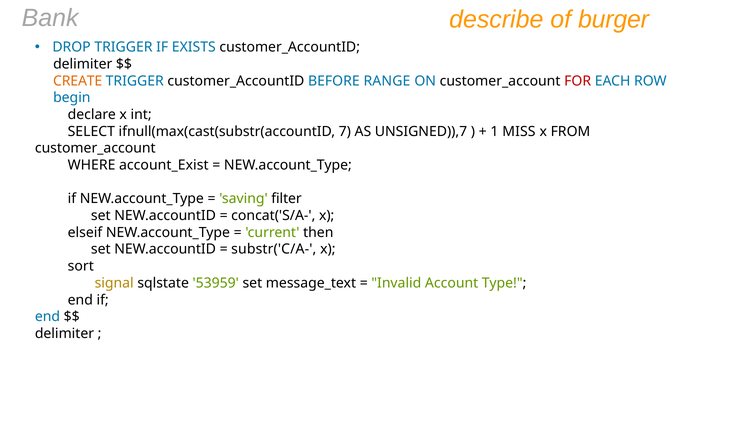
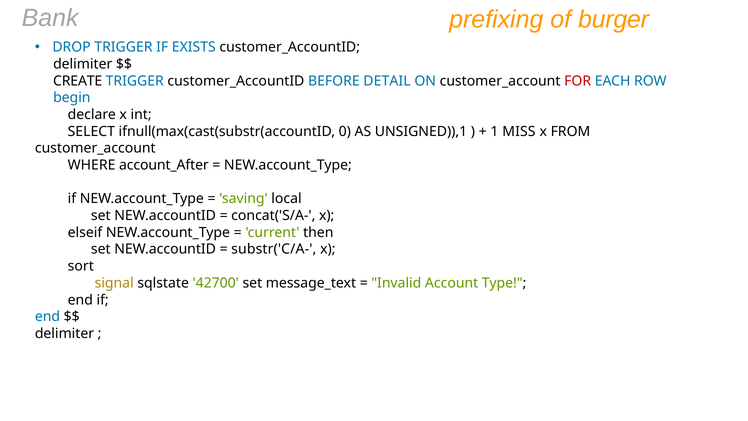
describe: describe -> prefixing
CREATE colour: orange -> black
RANGE: RANGE -> DETAIL
7: 7 -> 0
UNSIGNED)),7: UNSIGNED)),7 -> UNSIGNED)),1
account_Exist: account_Exist -> account_After
filter: filter -> local
53959: 53959 -> 42700
